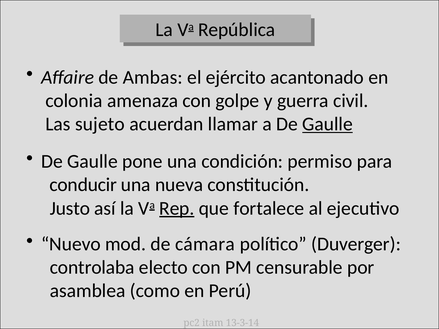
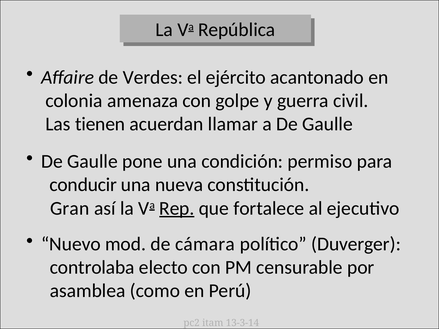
Ambas: Ambas -> Verdes
sujeto: sujeto -> tienen
Gaulle at (328, 124) underline: present -> none
Justo: Justo -> Gran
